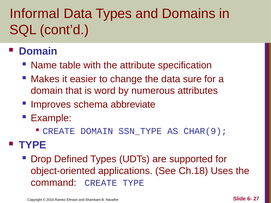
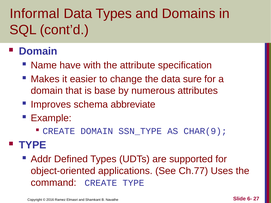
table: table -> have
word: word -> base
Drop: Drop -> Addr
Ch.18: Ch.18 -> Ch.77
